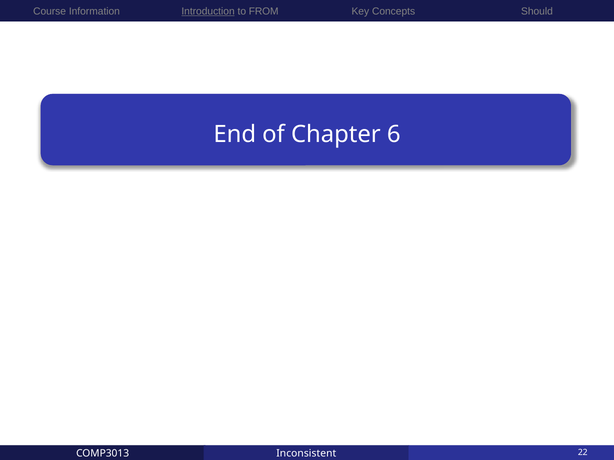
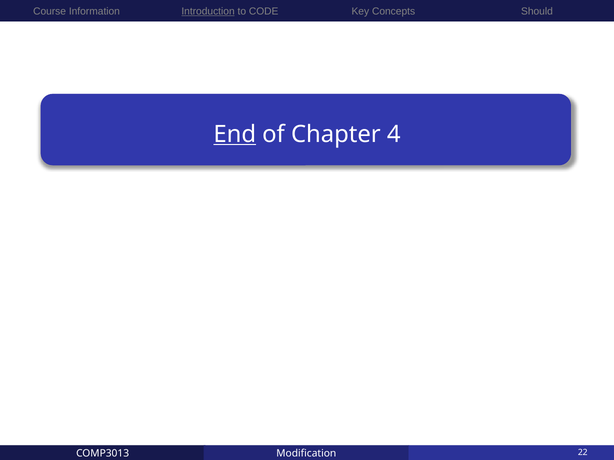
FROM: FROM -> CODE
End underline: none -> present
6: 6 -> 4
Inconsistent: Inconsistent -> Modification
